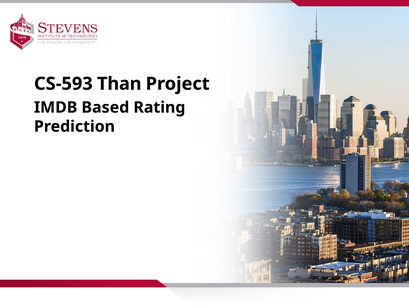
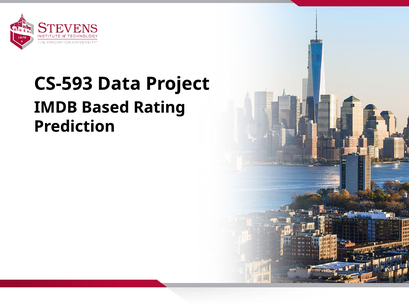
Than: Than -> Data
